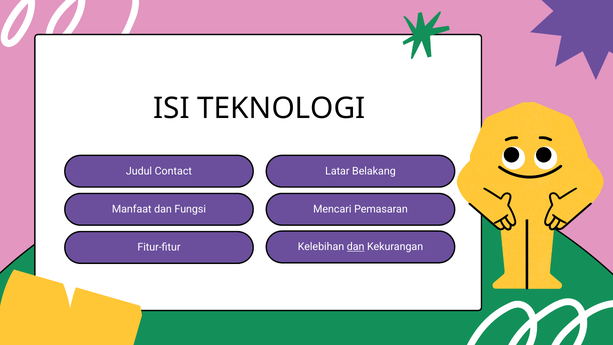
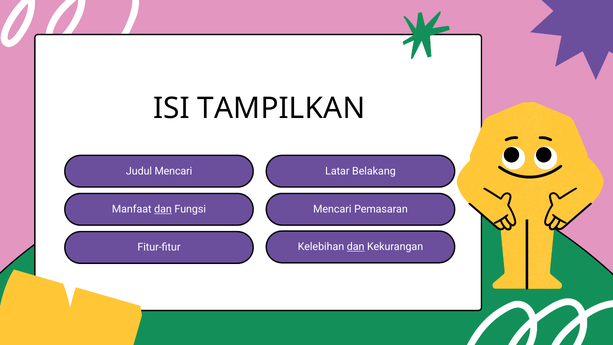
TEKNOLOGI: TEKNOLOGI -> TAMPILKAN
Judul Contact: Contact -> Mencari
dan at (163, 209) underline: none -> present
